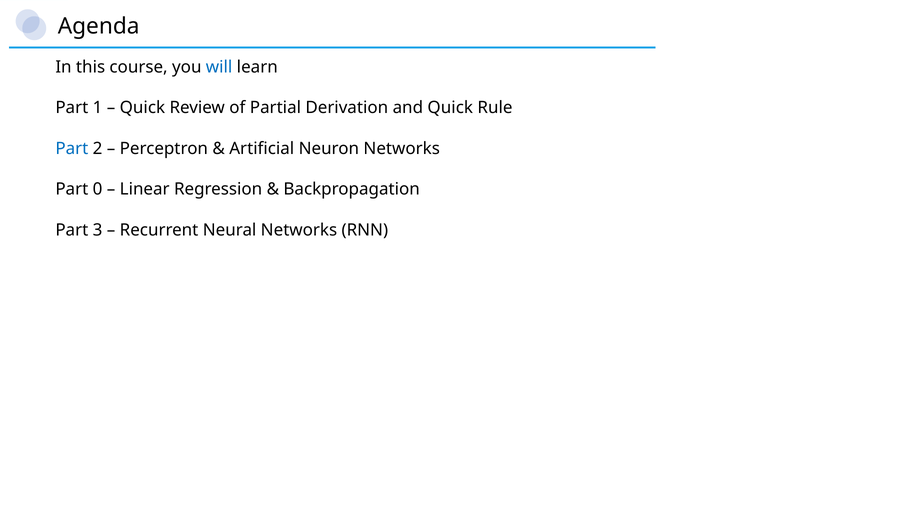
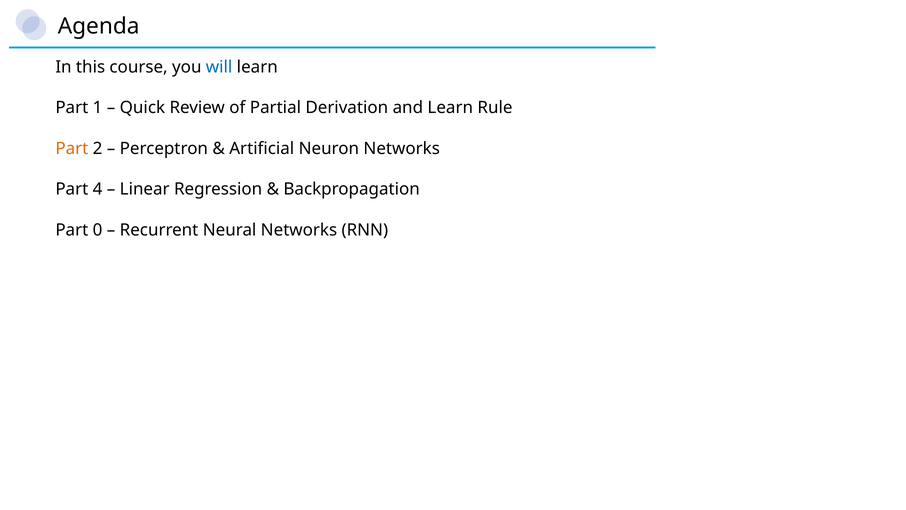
and Quick: Quick -> Learn
Part at (72, 148) colour: blue -> orange
0: 0 -> 4
3: 3 -> 0
